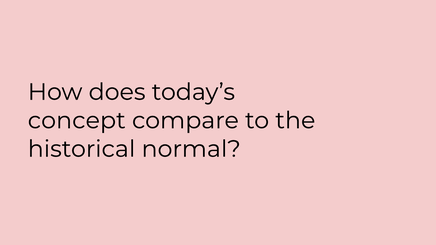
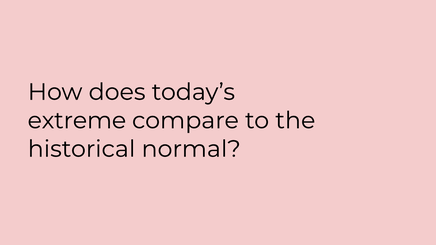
concept: concept -> extreme
